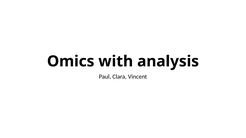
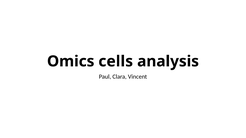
with: with -> cells
